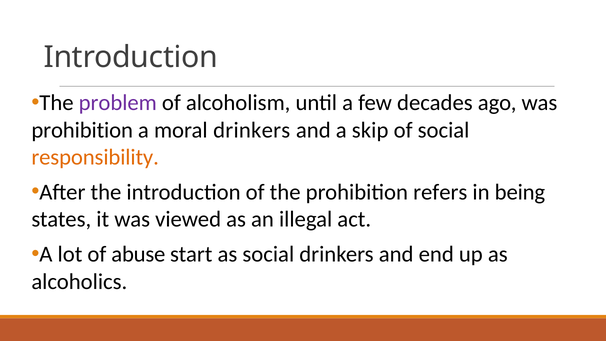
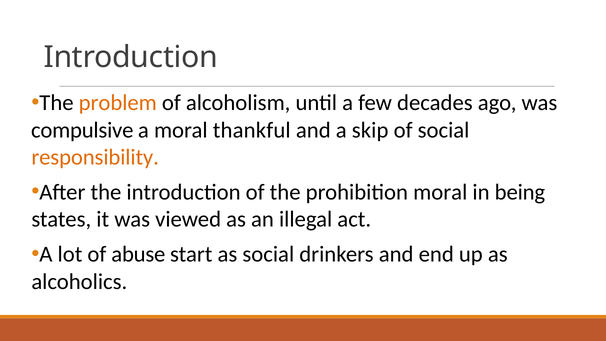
problem colour: purple -> orange
prohibition at (82, 130): prohibition -> compulsive
moral drinkers: drinkers -> thankful
prohibition refers: refers -> moral
